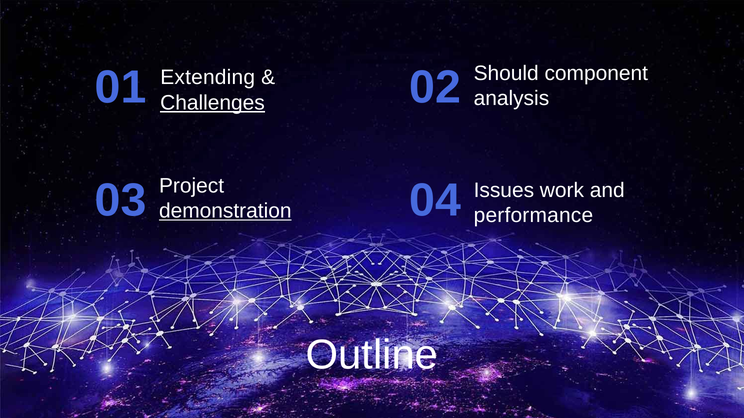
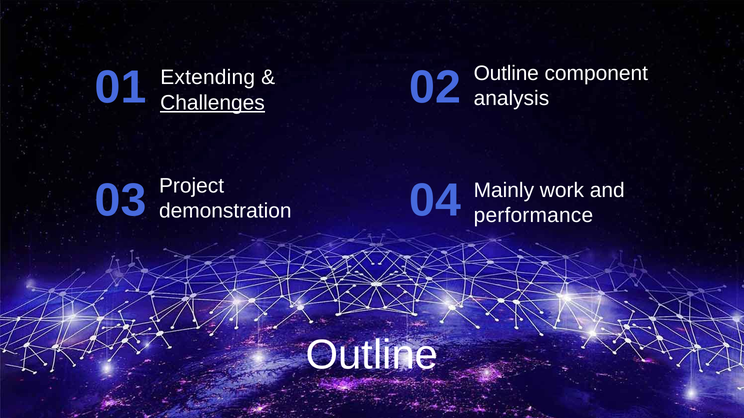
01 Should: Should -> Outline
Issues: Issues -> Mainly
demonstration underline: present -> none
